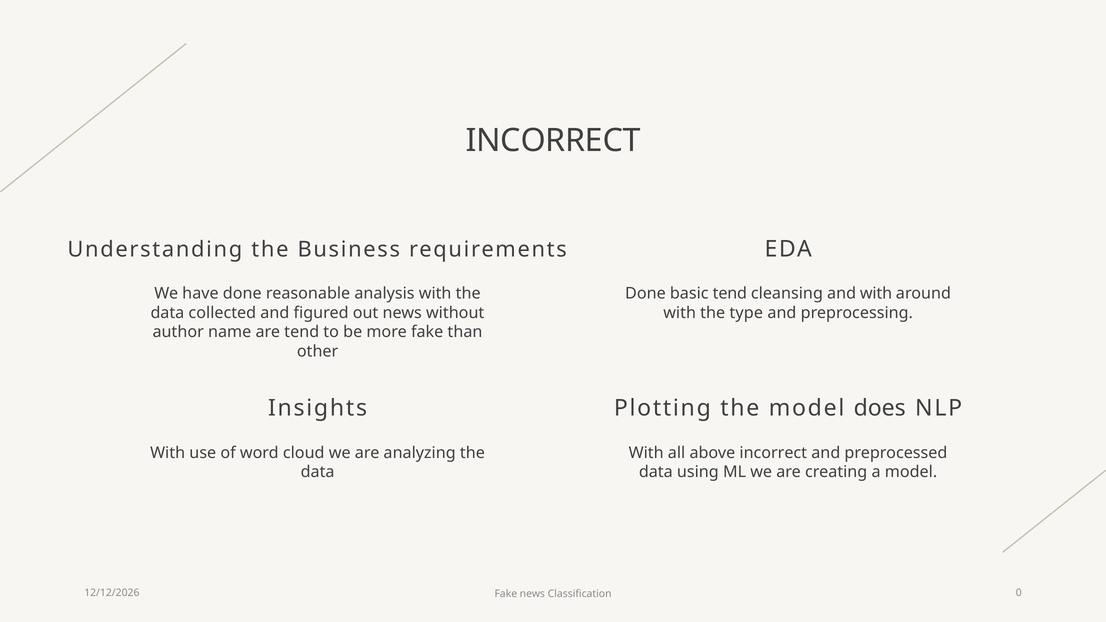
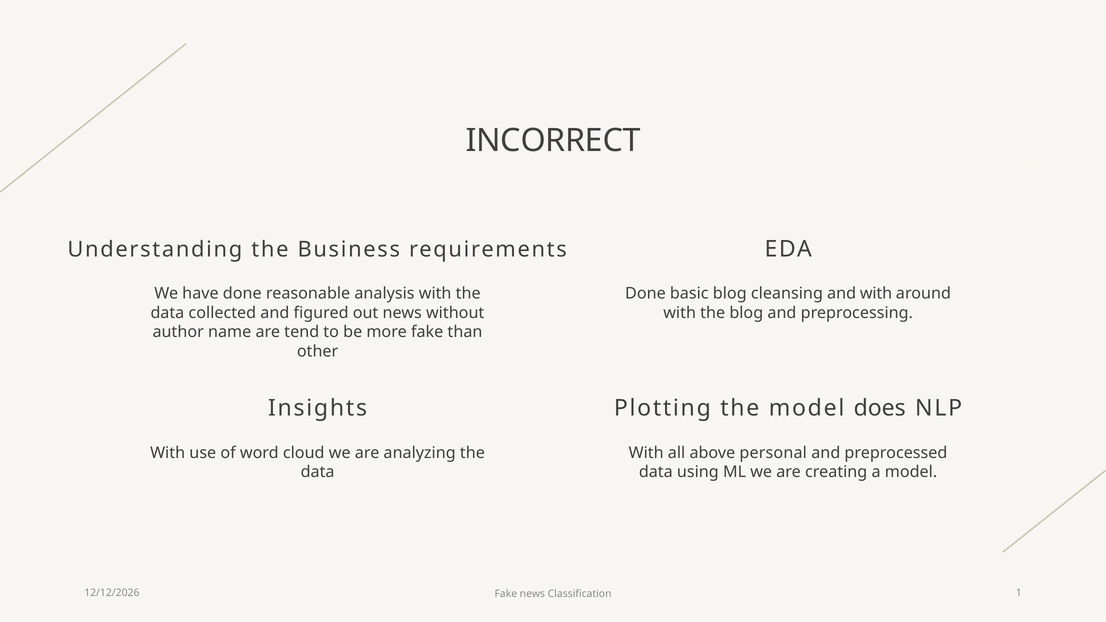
basic tend: tend -> blog
the type: type -> blog
above incorrect: incorrect -> personal
0: 0 -> 1
